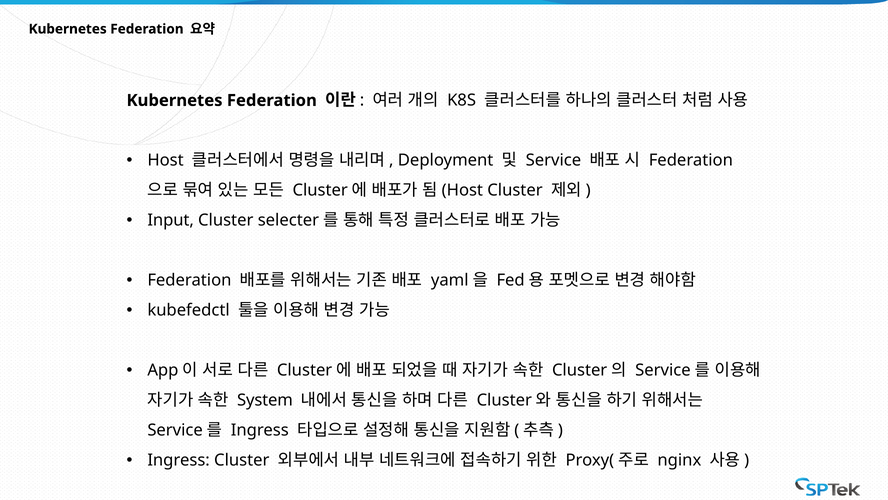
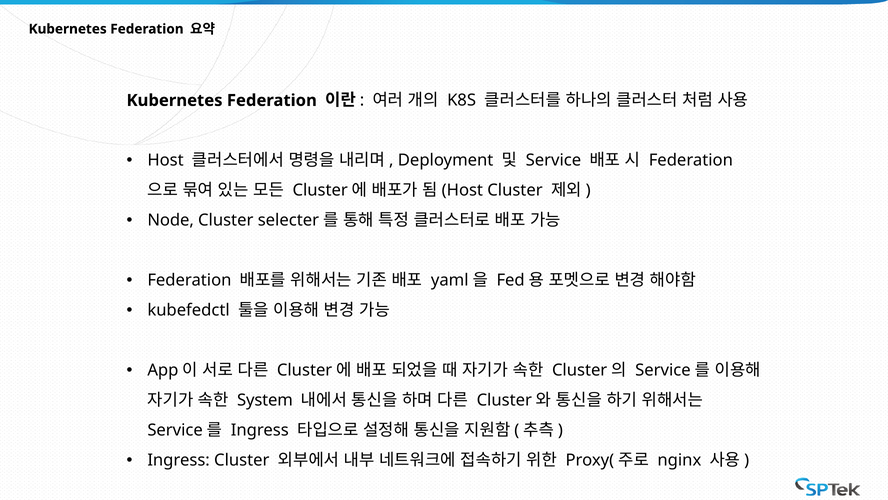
Input: Input -> Node
